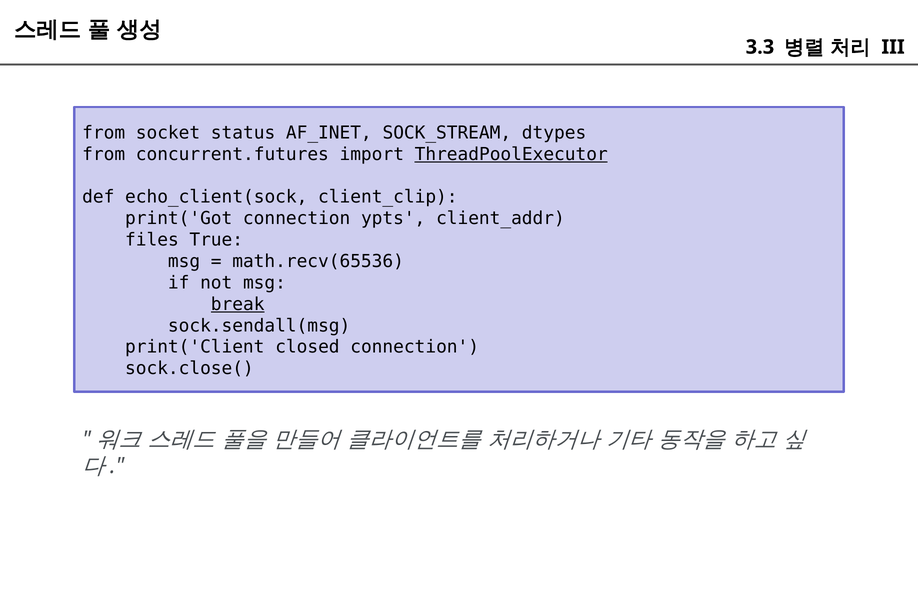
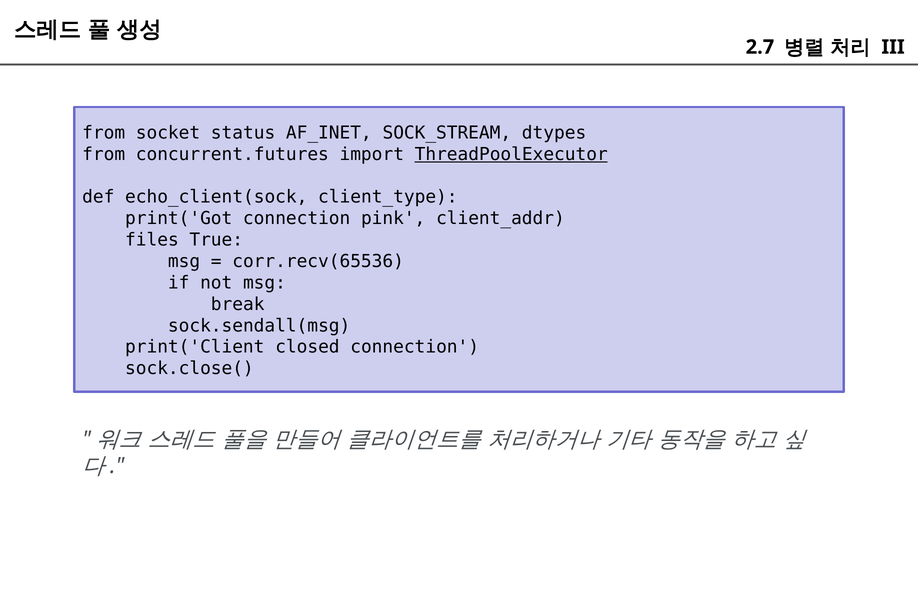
3.3: 3.3 -> 2.7
client_clip: client_clip -> client_type
ypts: ypts -> pink
math.recv(65536: math.recv(65536 -> corr.recv(65536
break underline: present -> none
